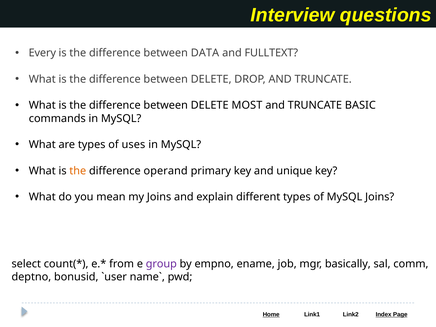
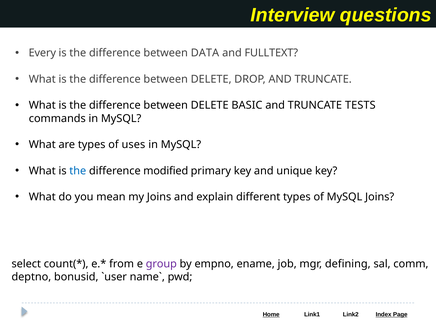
MOST: MOST -> BASIC
BASIC: BASIC -> TESTS
the at (78, 171) colour: orange -> blue
operand: operand -> modified
basically: basically -> defining
